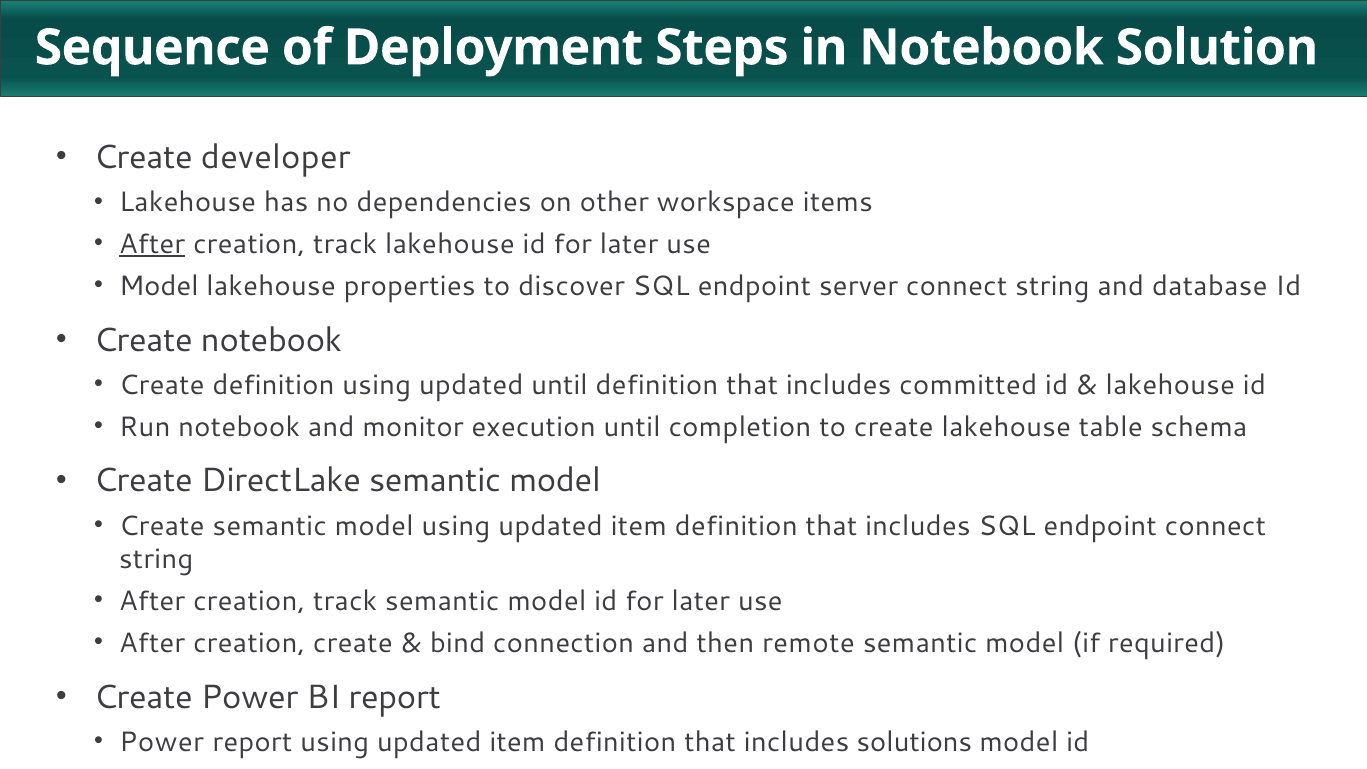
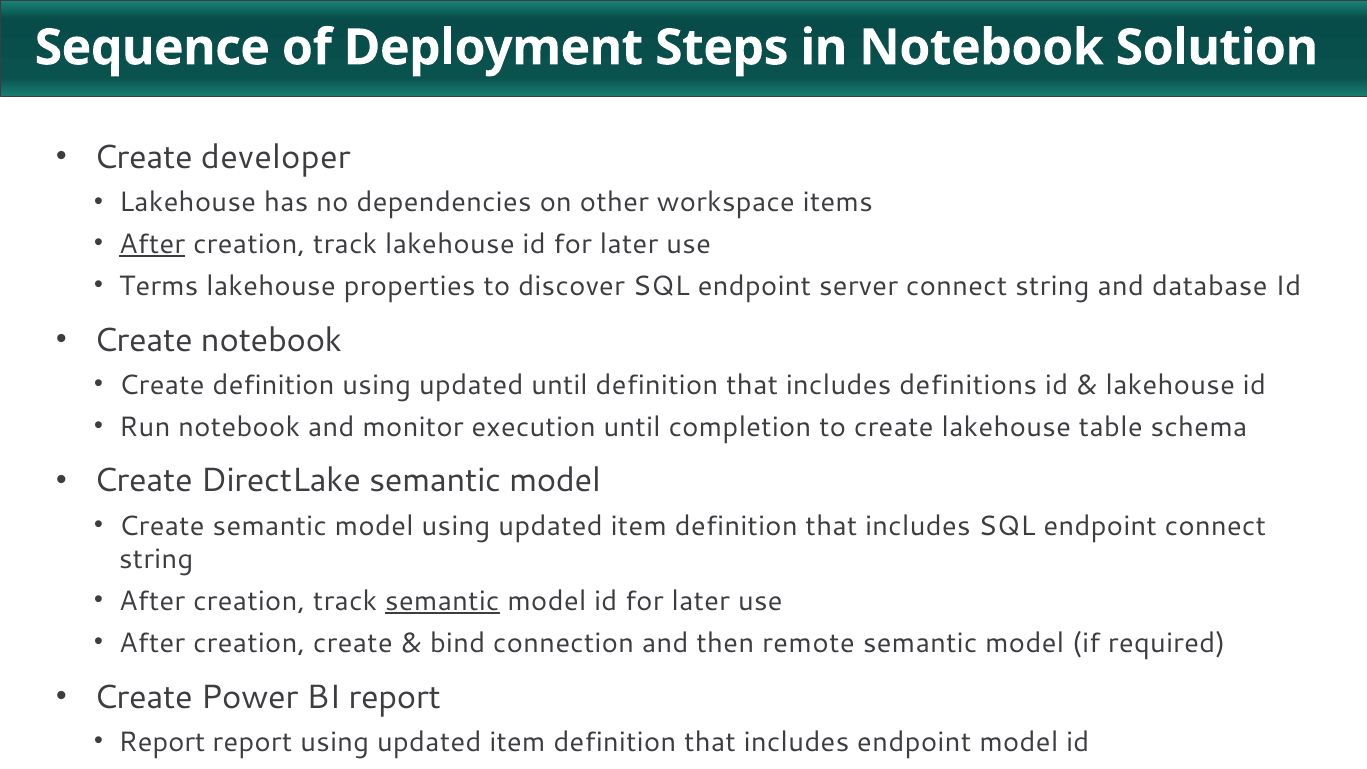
Model at (159, 286): Model -> Terms
committed: committed -> definitions
semantic at (442, 601) underline: none -> present
Power at (162, 742): Power -> Report
includes solutions: solutions -> endpoint
